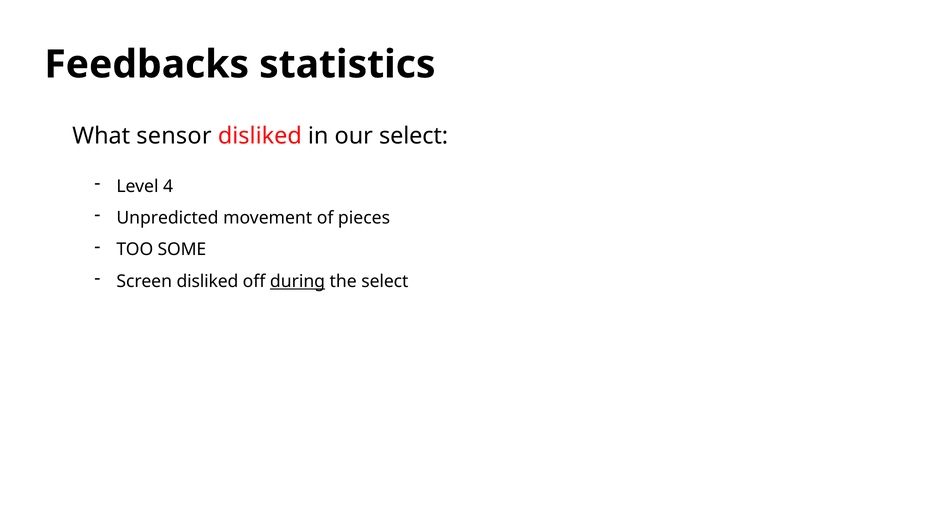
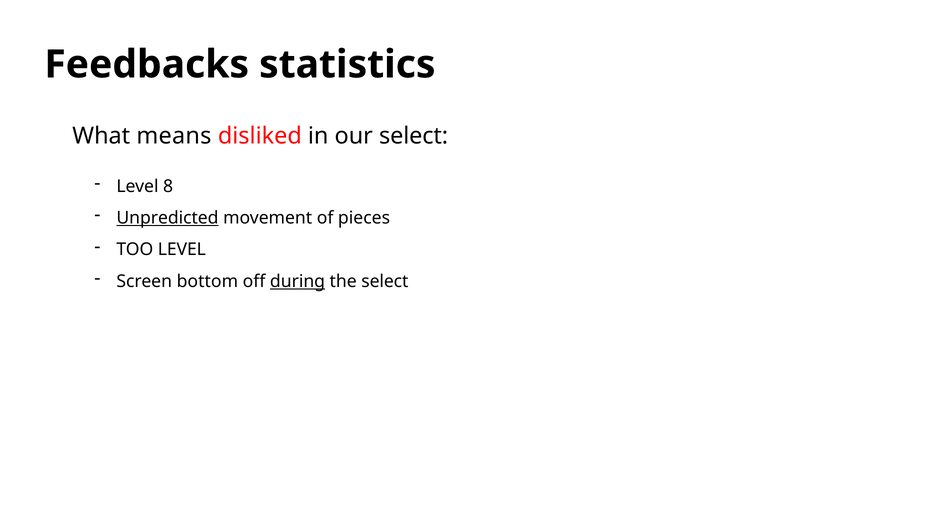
sensor: sensor -> means
4: 4 -> 8
Unpredicted underline: none -> present
TOO SOME: SOME -> LEVEL
Screen disliked: disliked -> bottom
